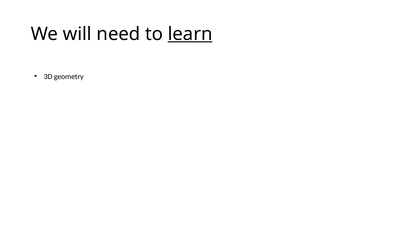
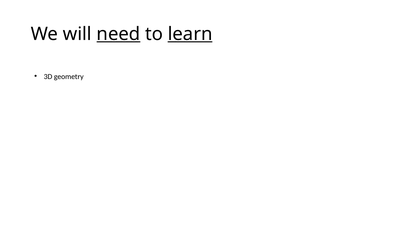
need underline: none -> present
